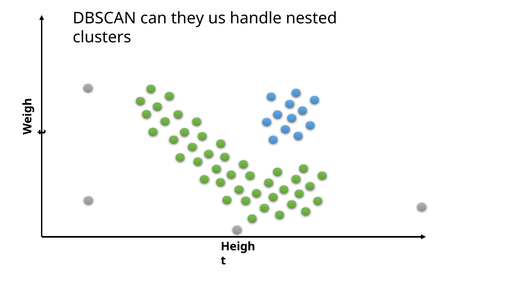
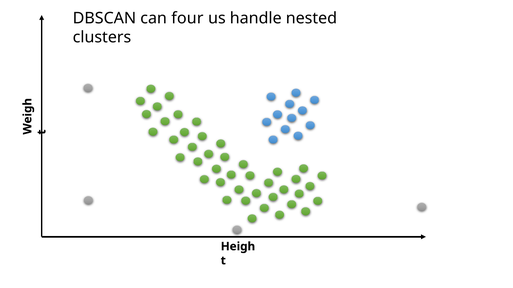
they: they -> four
